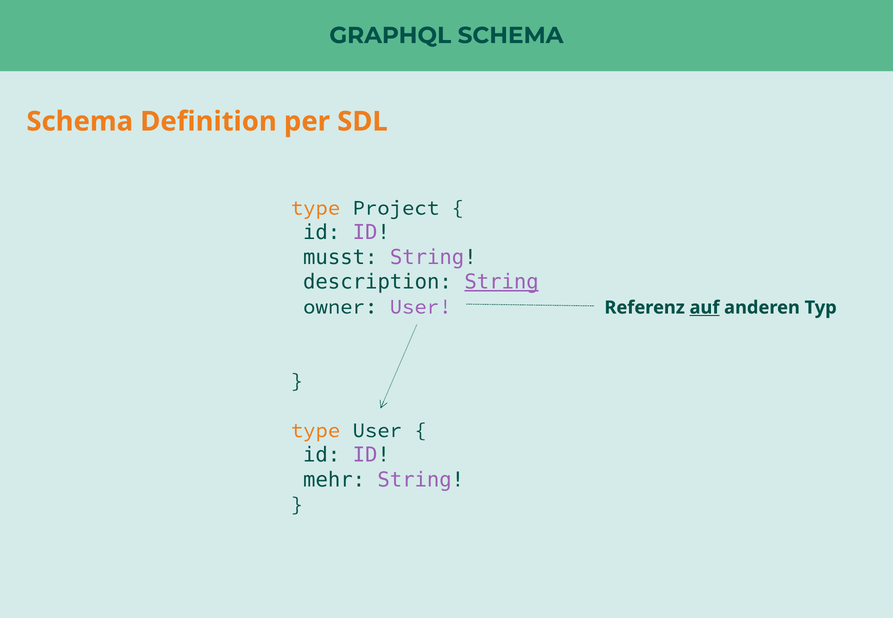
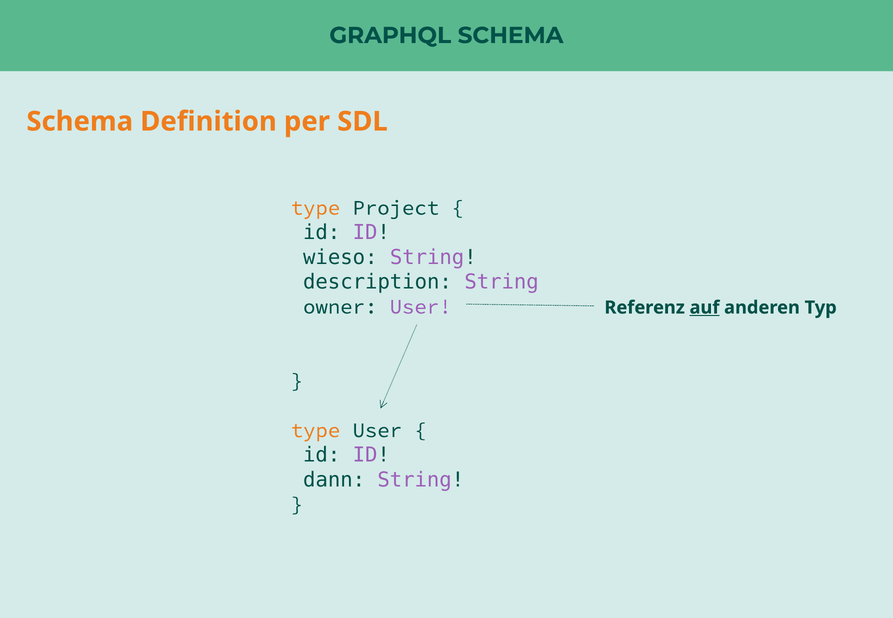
musst: musst -> wieso
String at (502, 282) underline: present -> none
mehr: mehr -> dann
